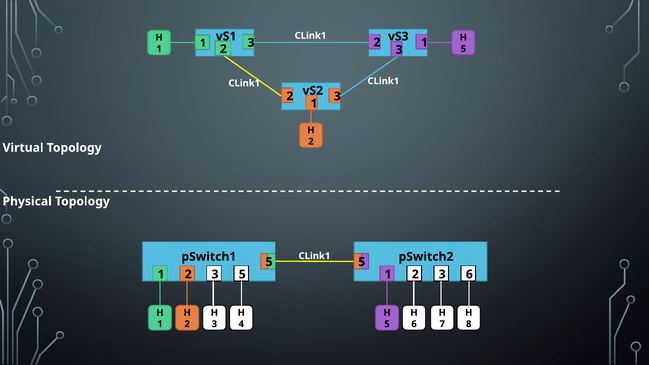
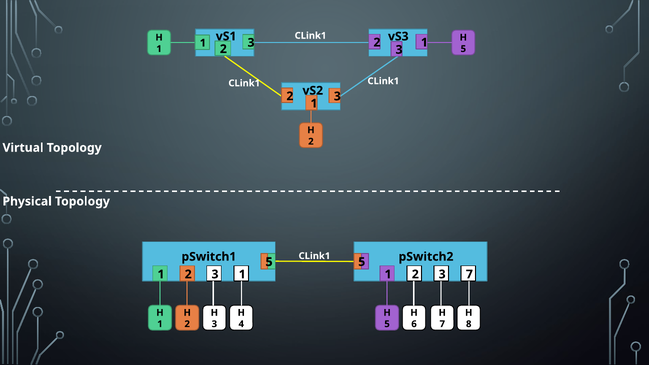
1 2 3 5: 5 -> 1
3 6: 6 -> 7
